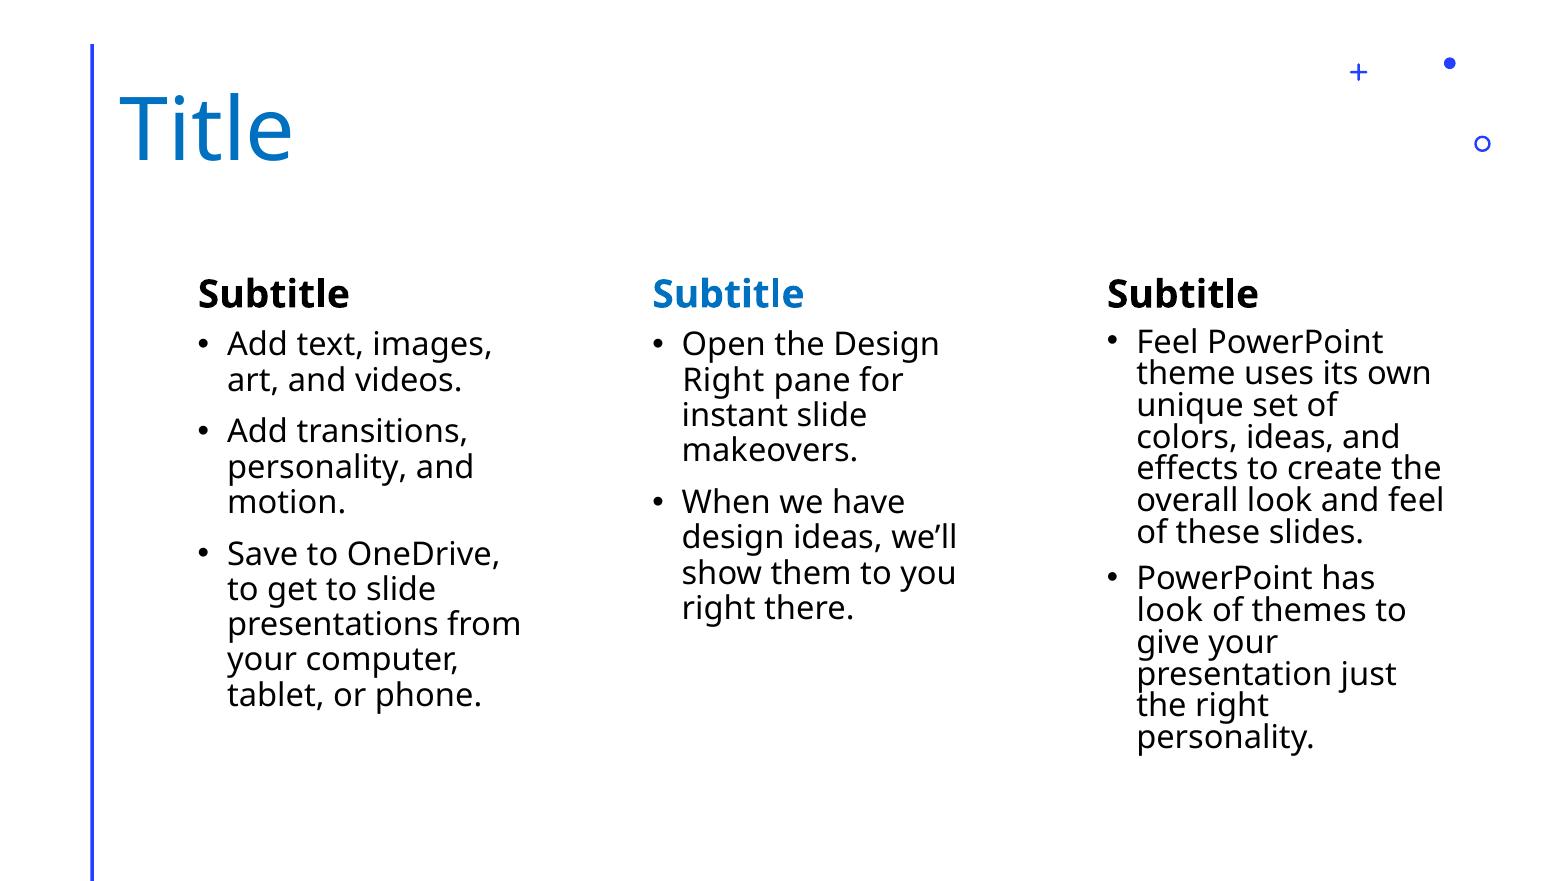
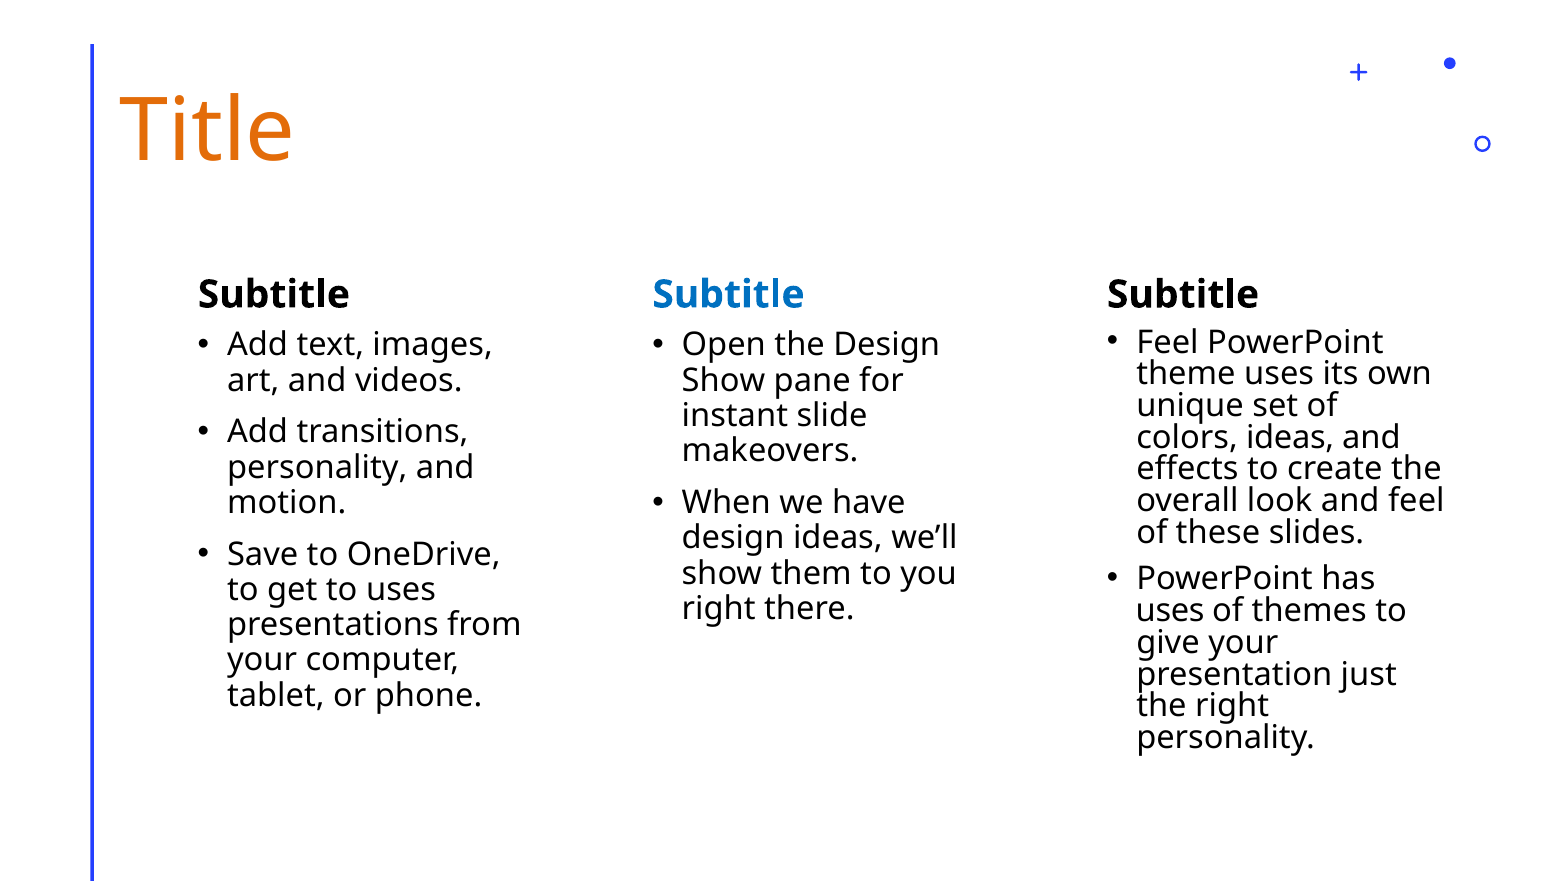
Title colour: blue -> orange
Right at (723, 380): Right -> Show
to slide: slide -> uses
look at (1170, 611): look -> uses
